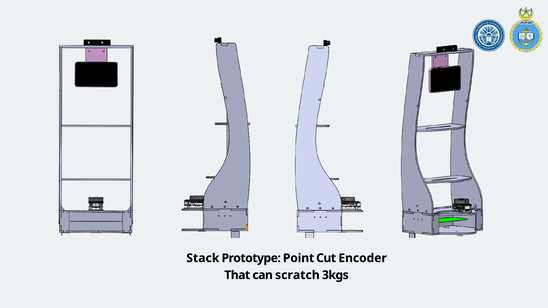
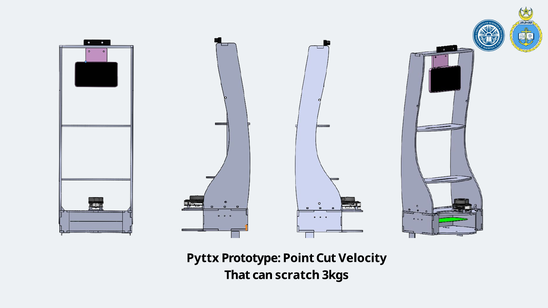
Stack: Stack -> Pyttx
Encoder: Encoder -> Velocity
